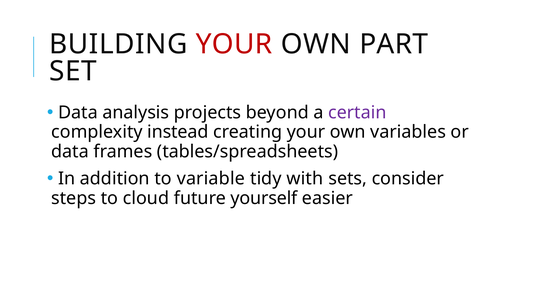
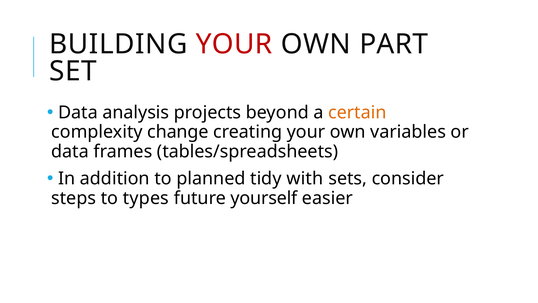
certain colour: purple -> orange
instead: instead -> change
variable: variable -> planned
cloud: cloud -> types
